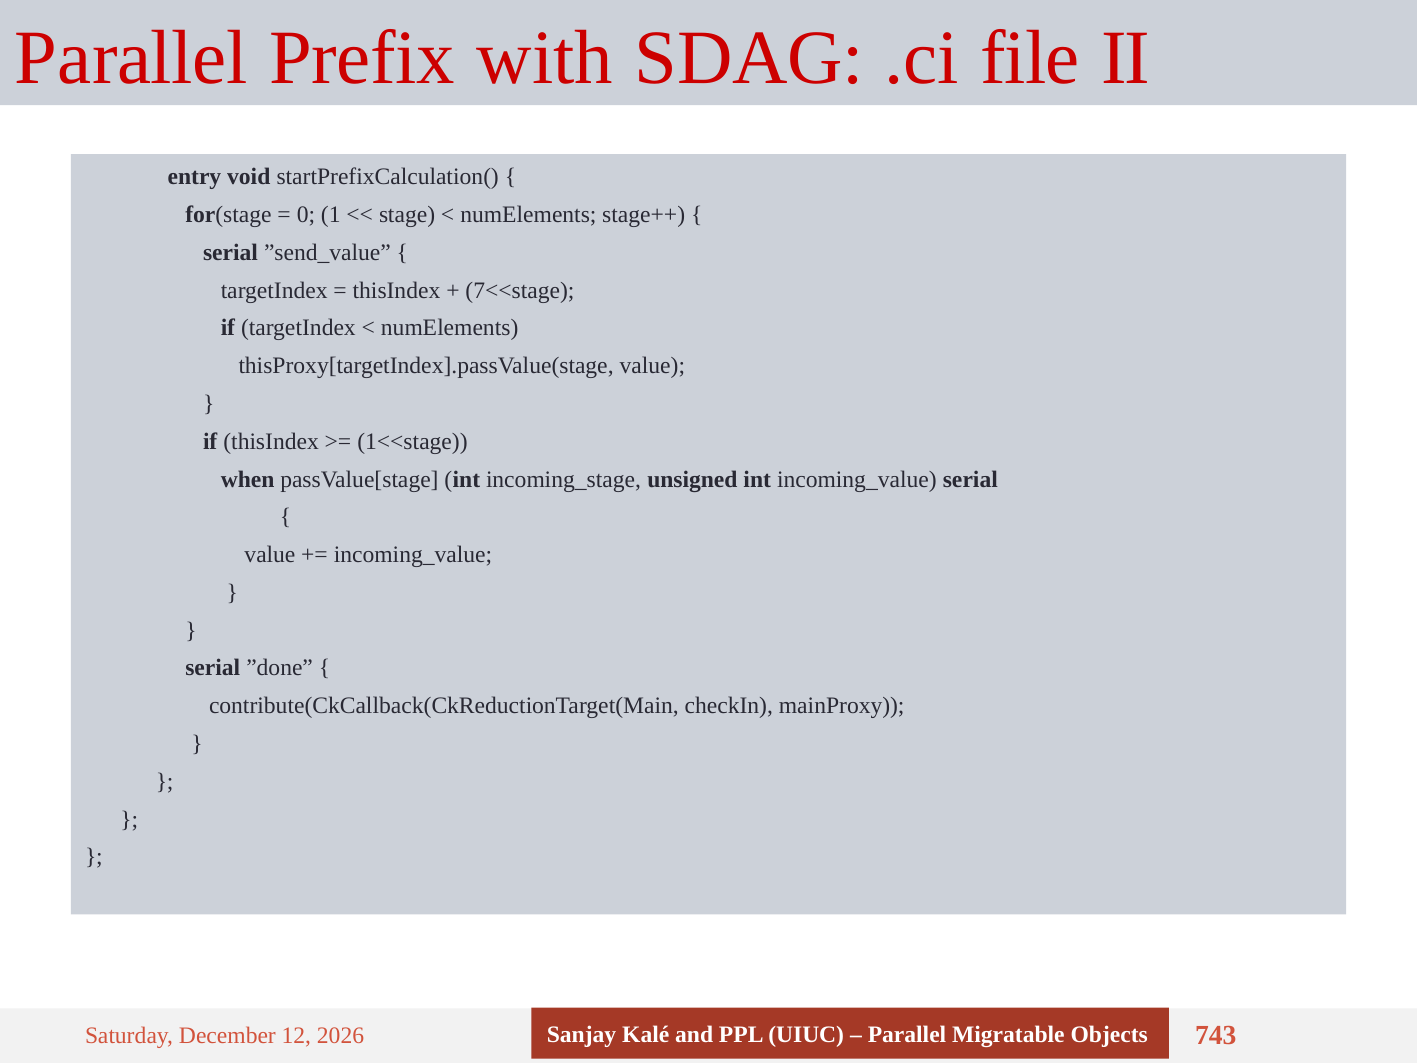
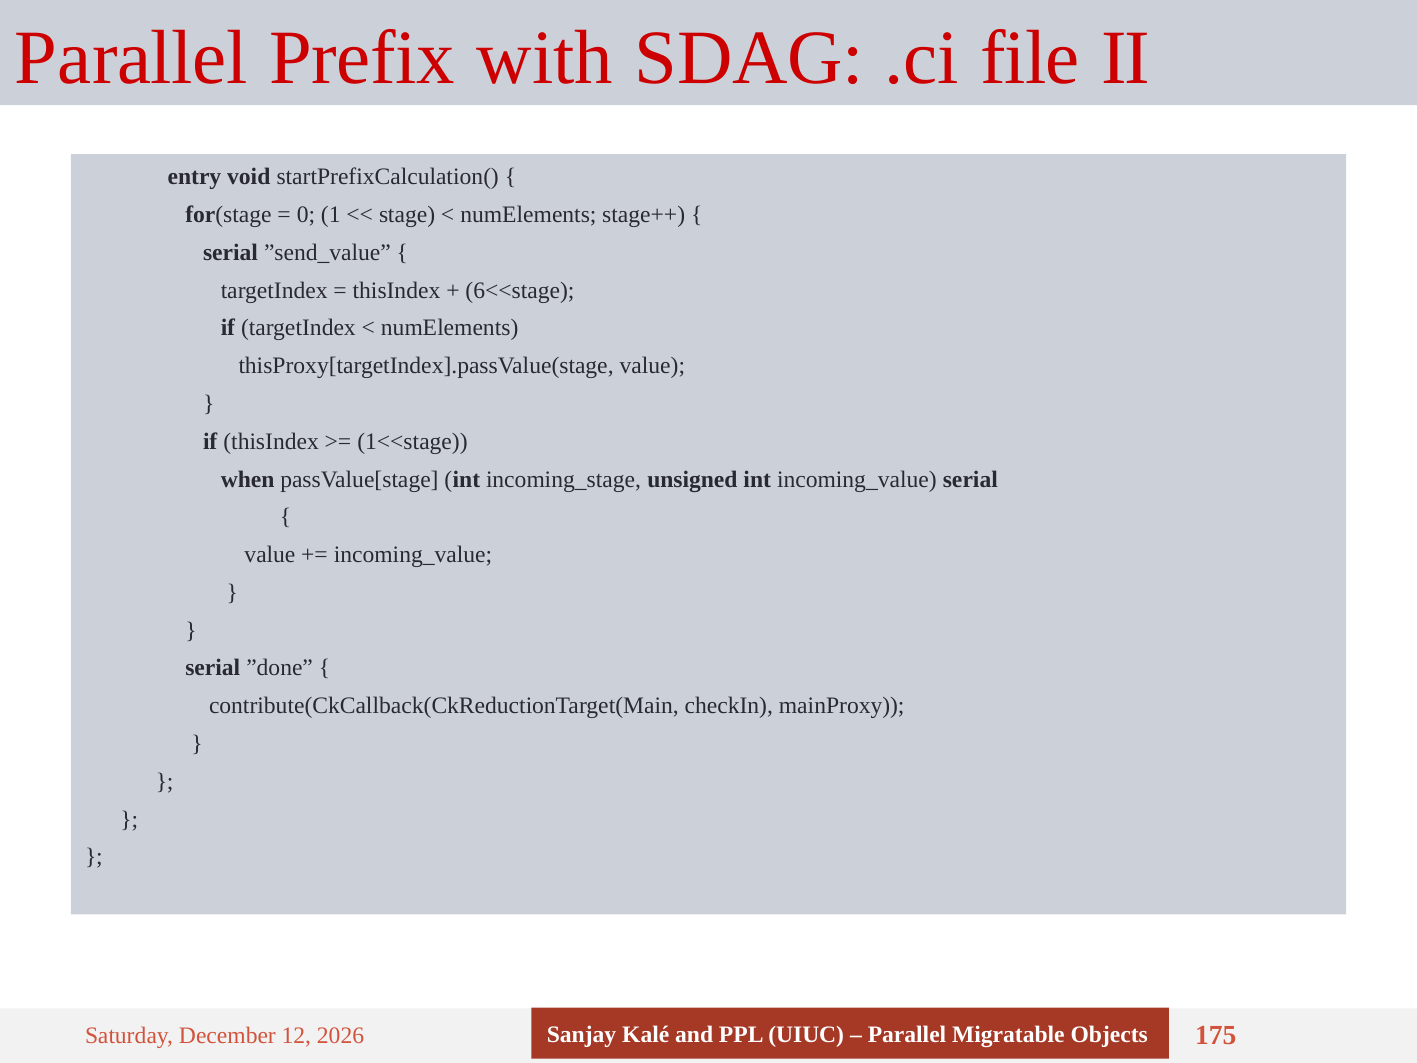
7<<stage: 7<<stage -> 6<<stage
743: 743 -> 175
